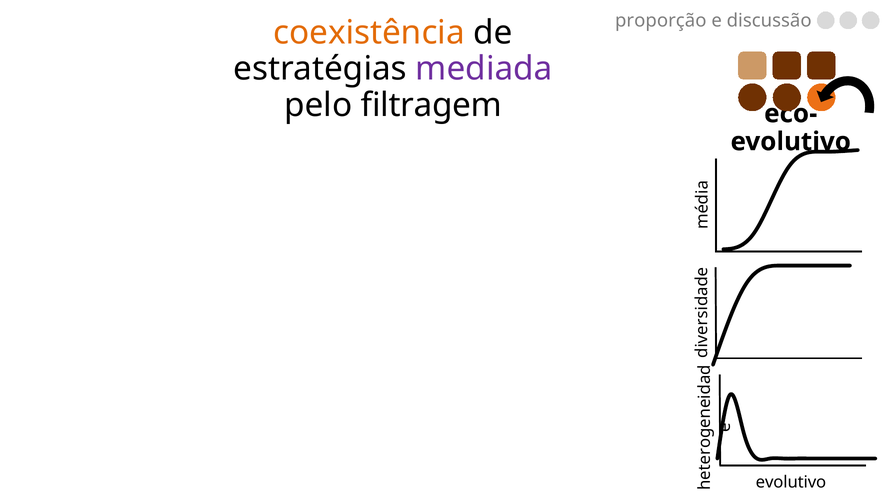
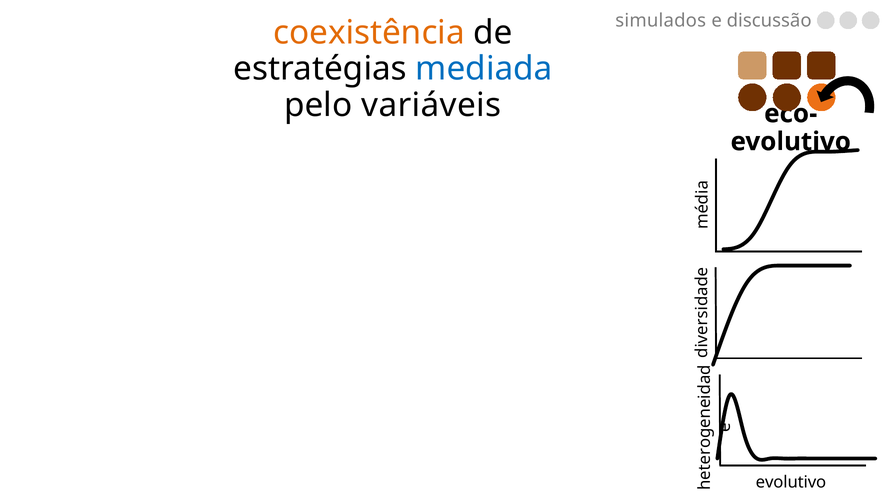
proporção: proporção -> simulados
mediada colour: purple -> blue
filtragem: filtragem -> variáveis
